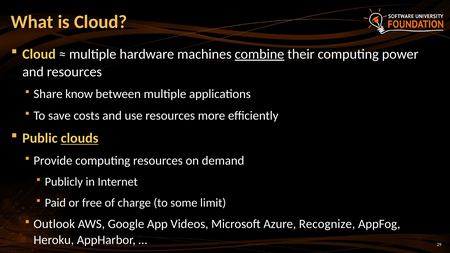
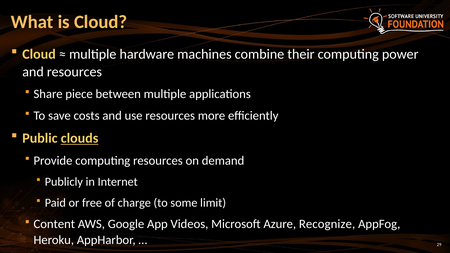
combine underline: present -> none
know: know -> piece
Outlook: Outlook -> Content
